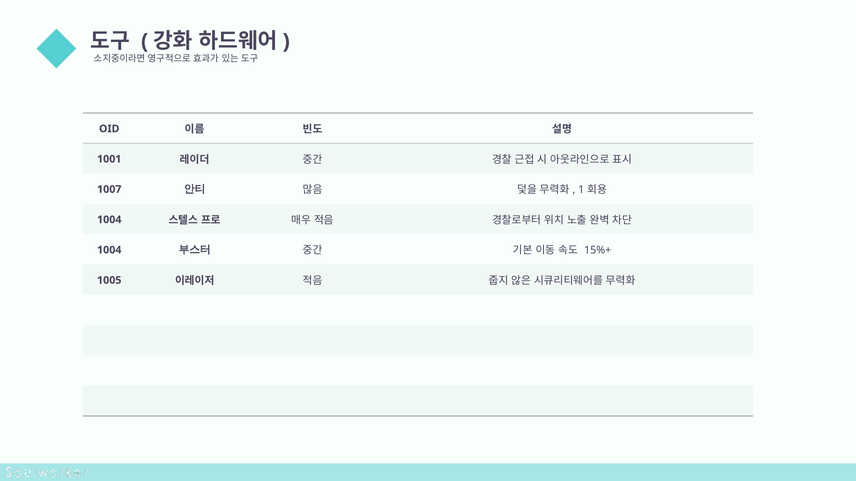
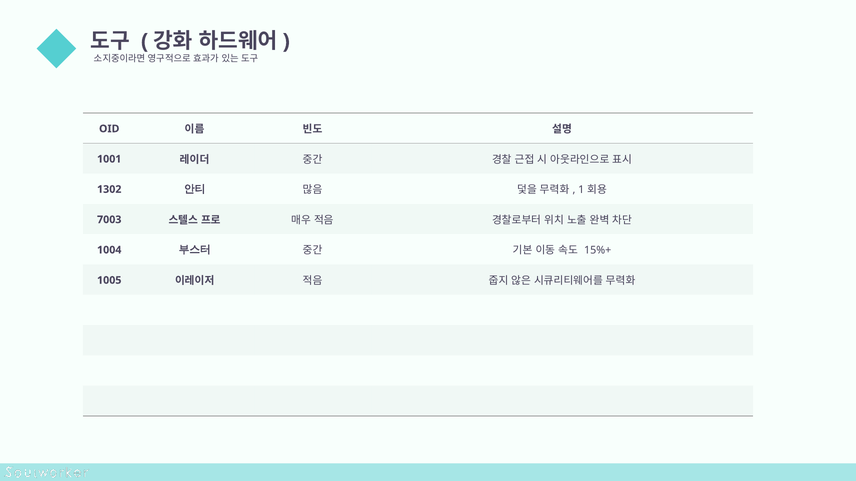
1007: 1007 -> 1302
1004 at (109, 220): 1004 -> 7003
